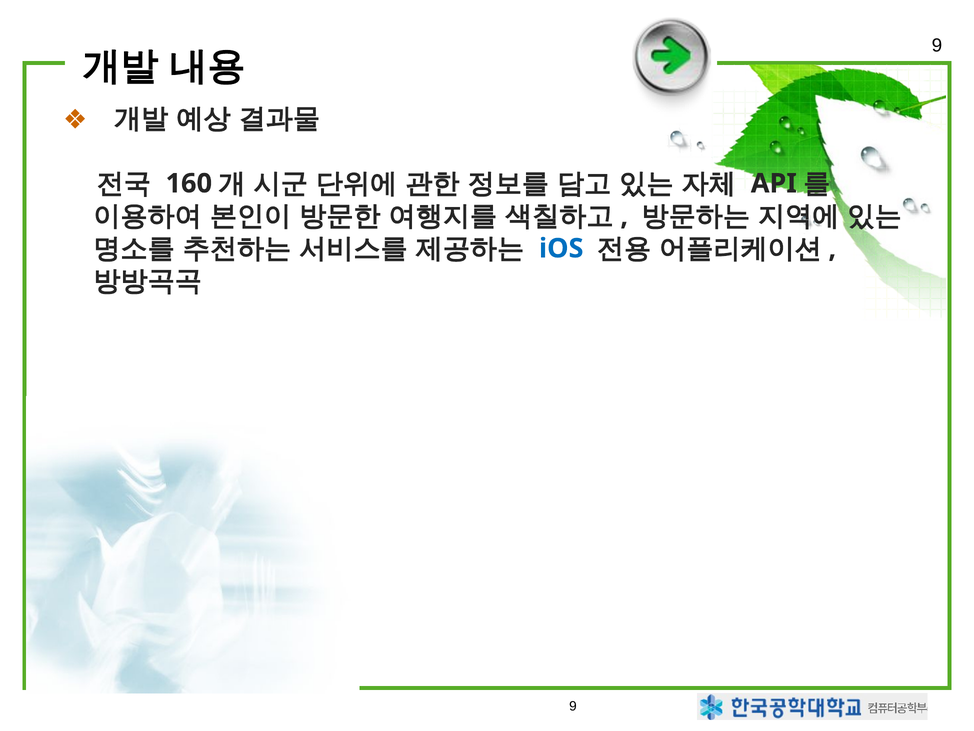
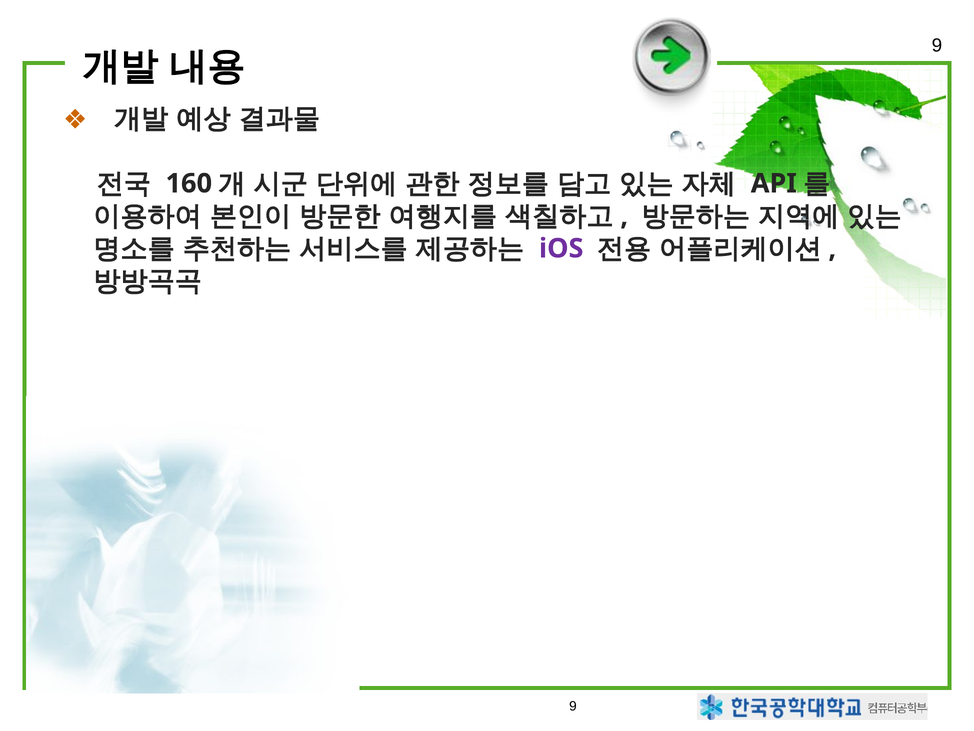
iOS colour: blue -> purple
